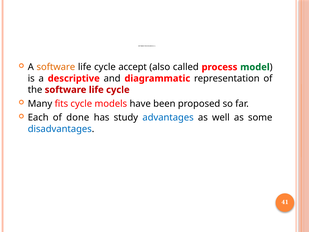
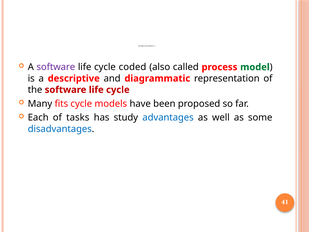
software at (56, 67) colour: orange -> purple
accept: accept -> coded
done: done -> tasks
